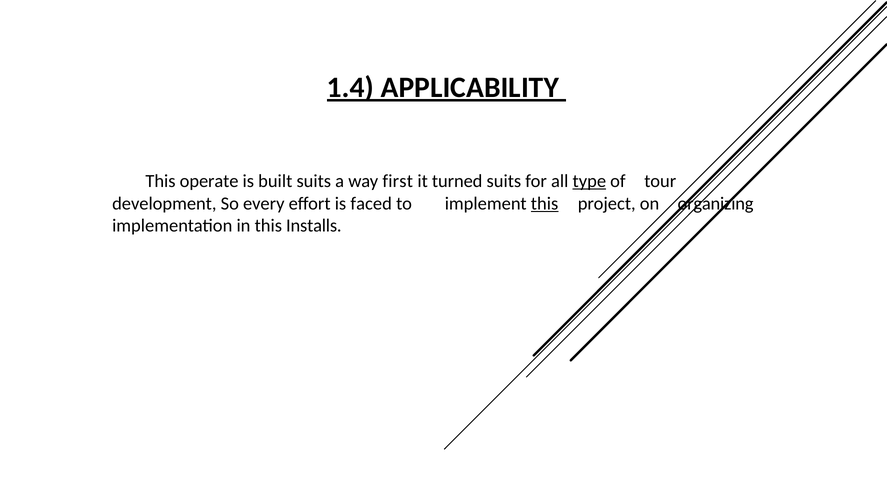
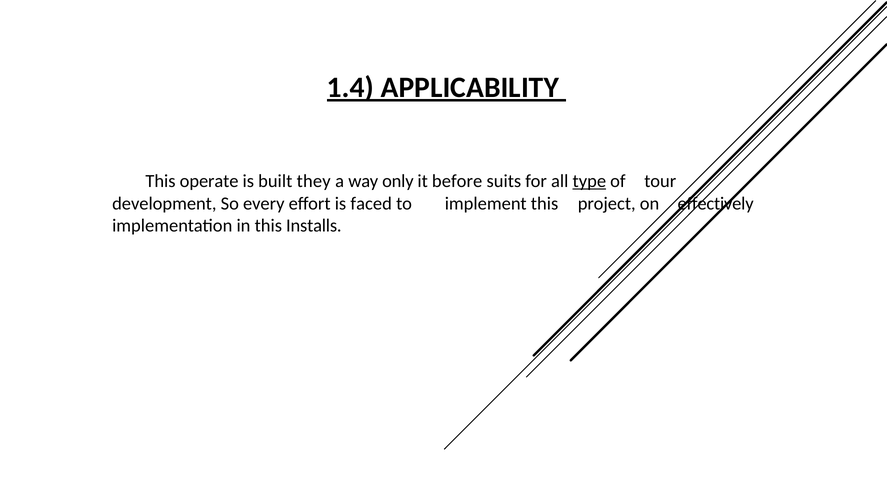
built suits: suits -> they
first: first -> only
turned: turned -> before
this at (545, 204) underline: present -> none
organizing: organizing -> effectively
